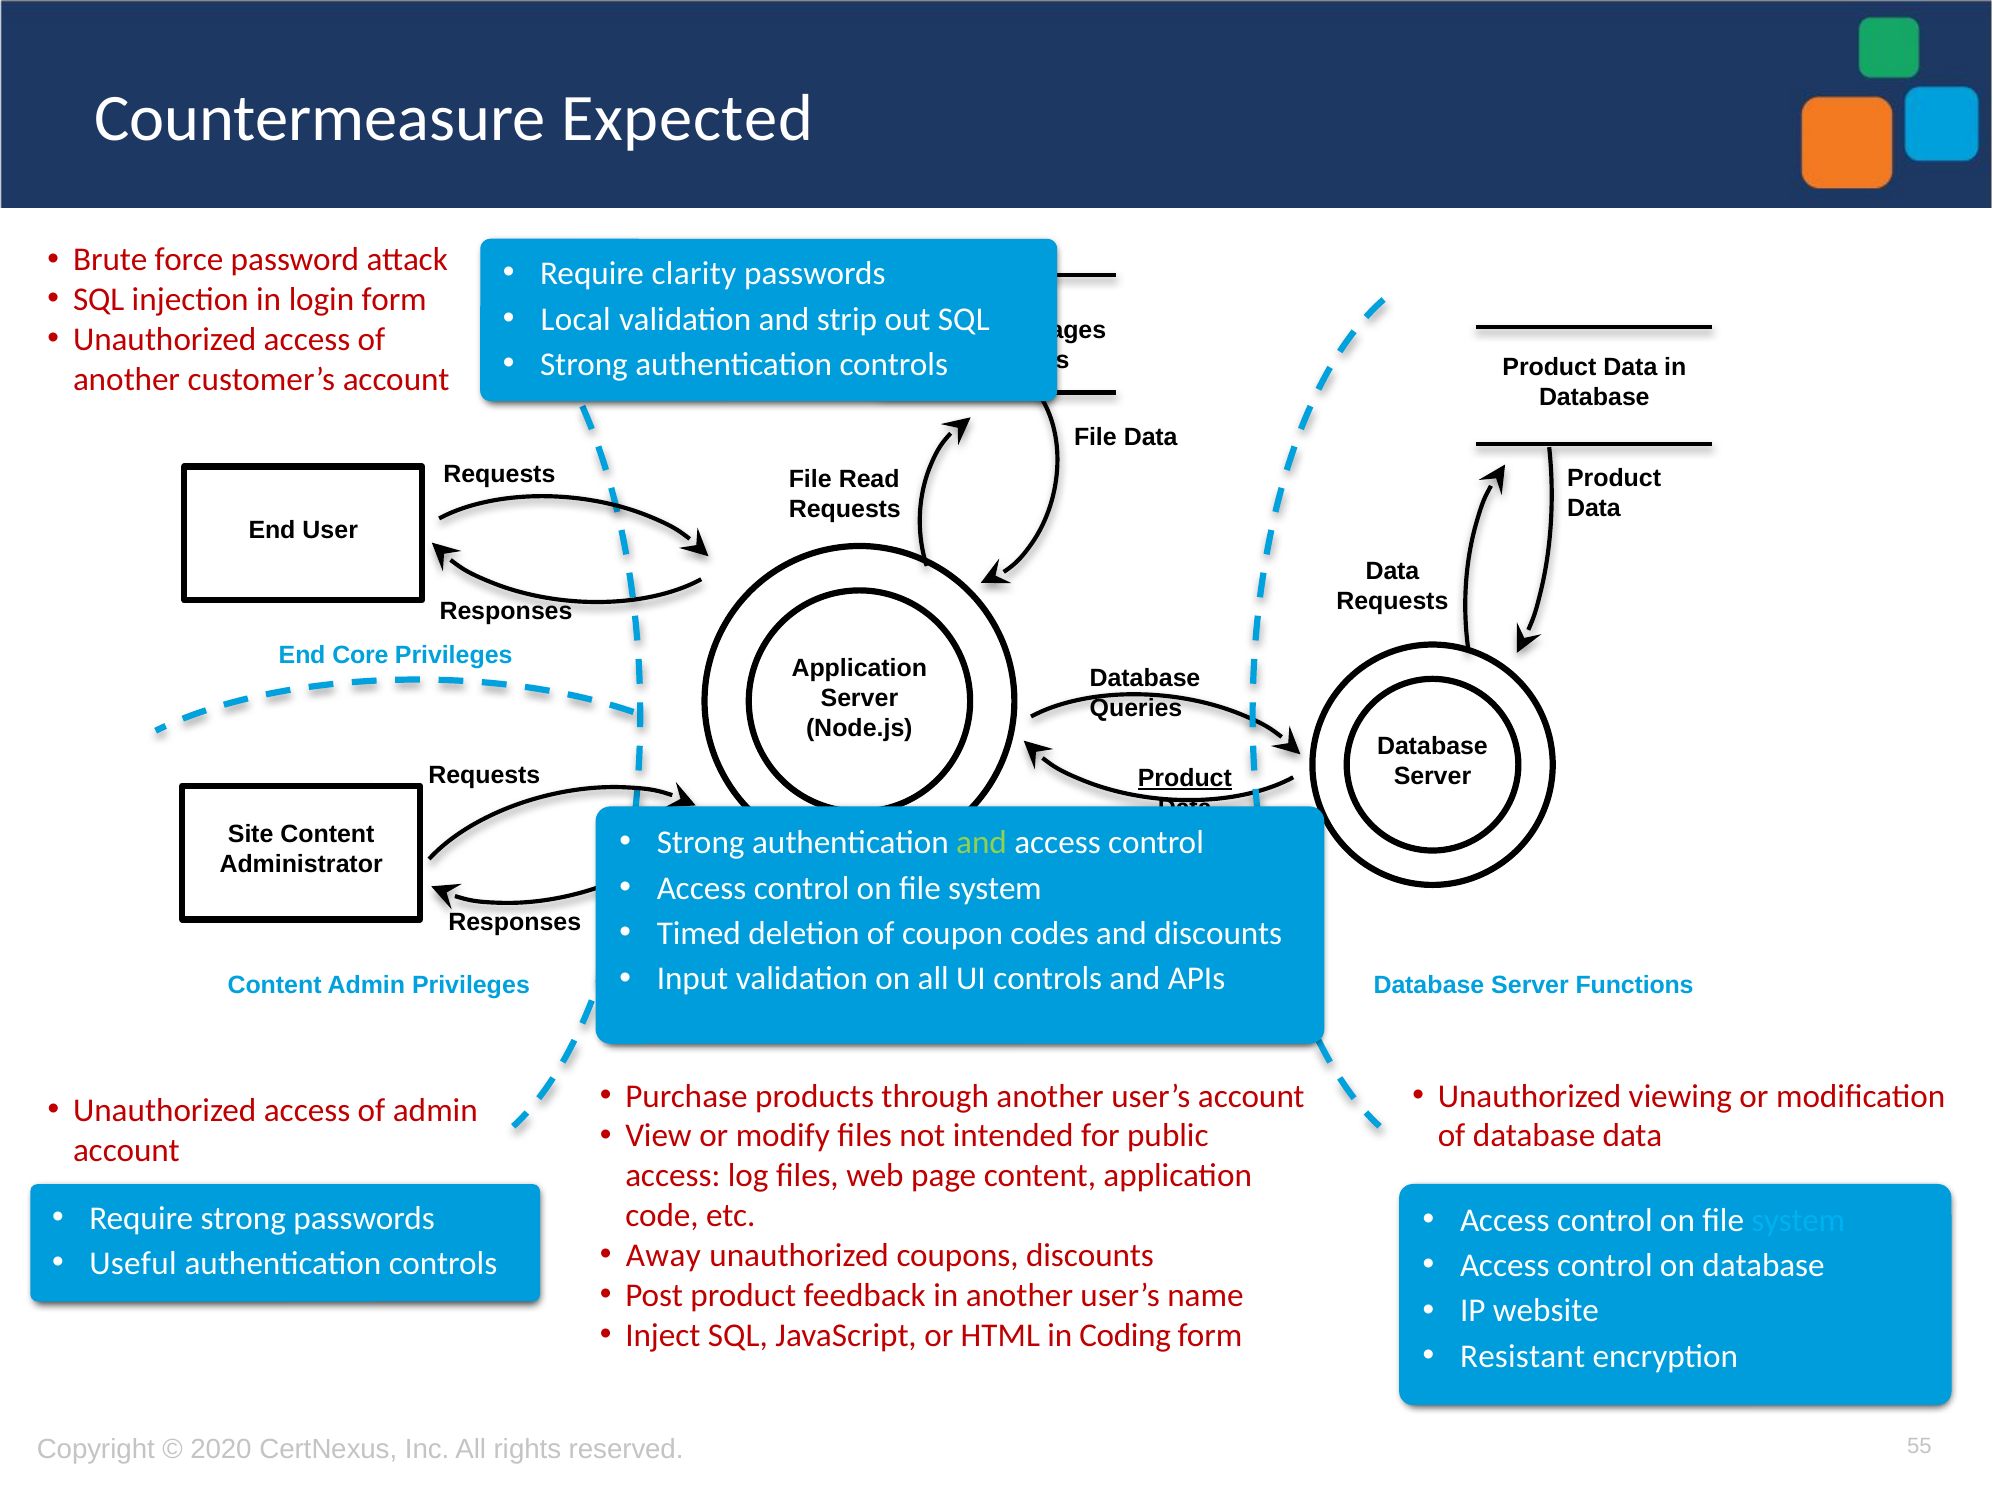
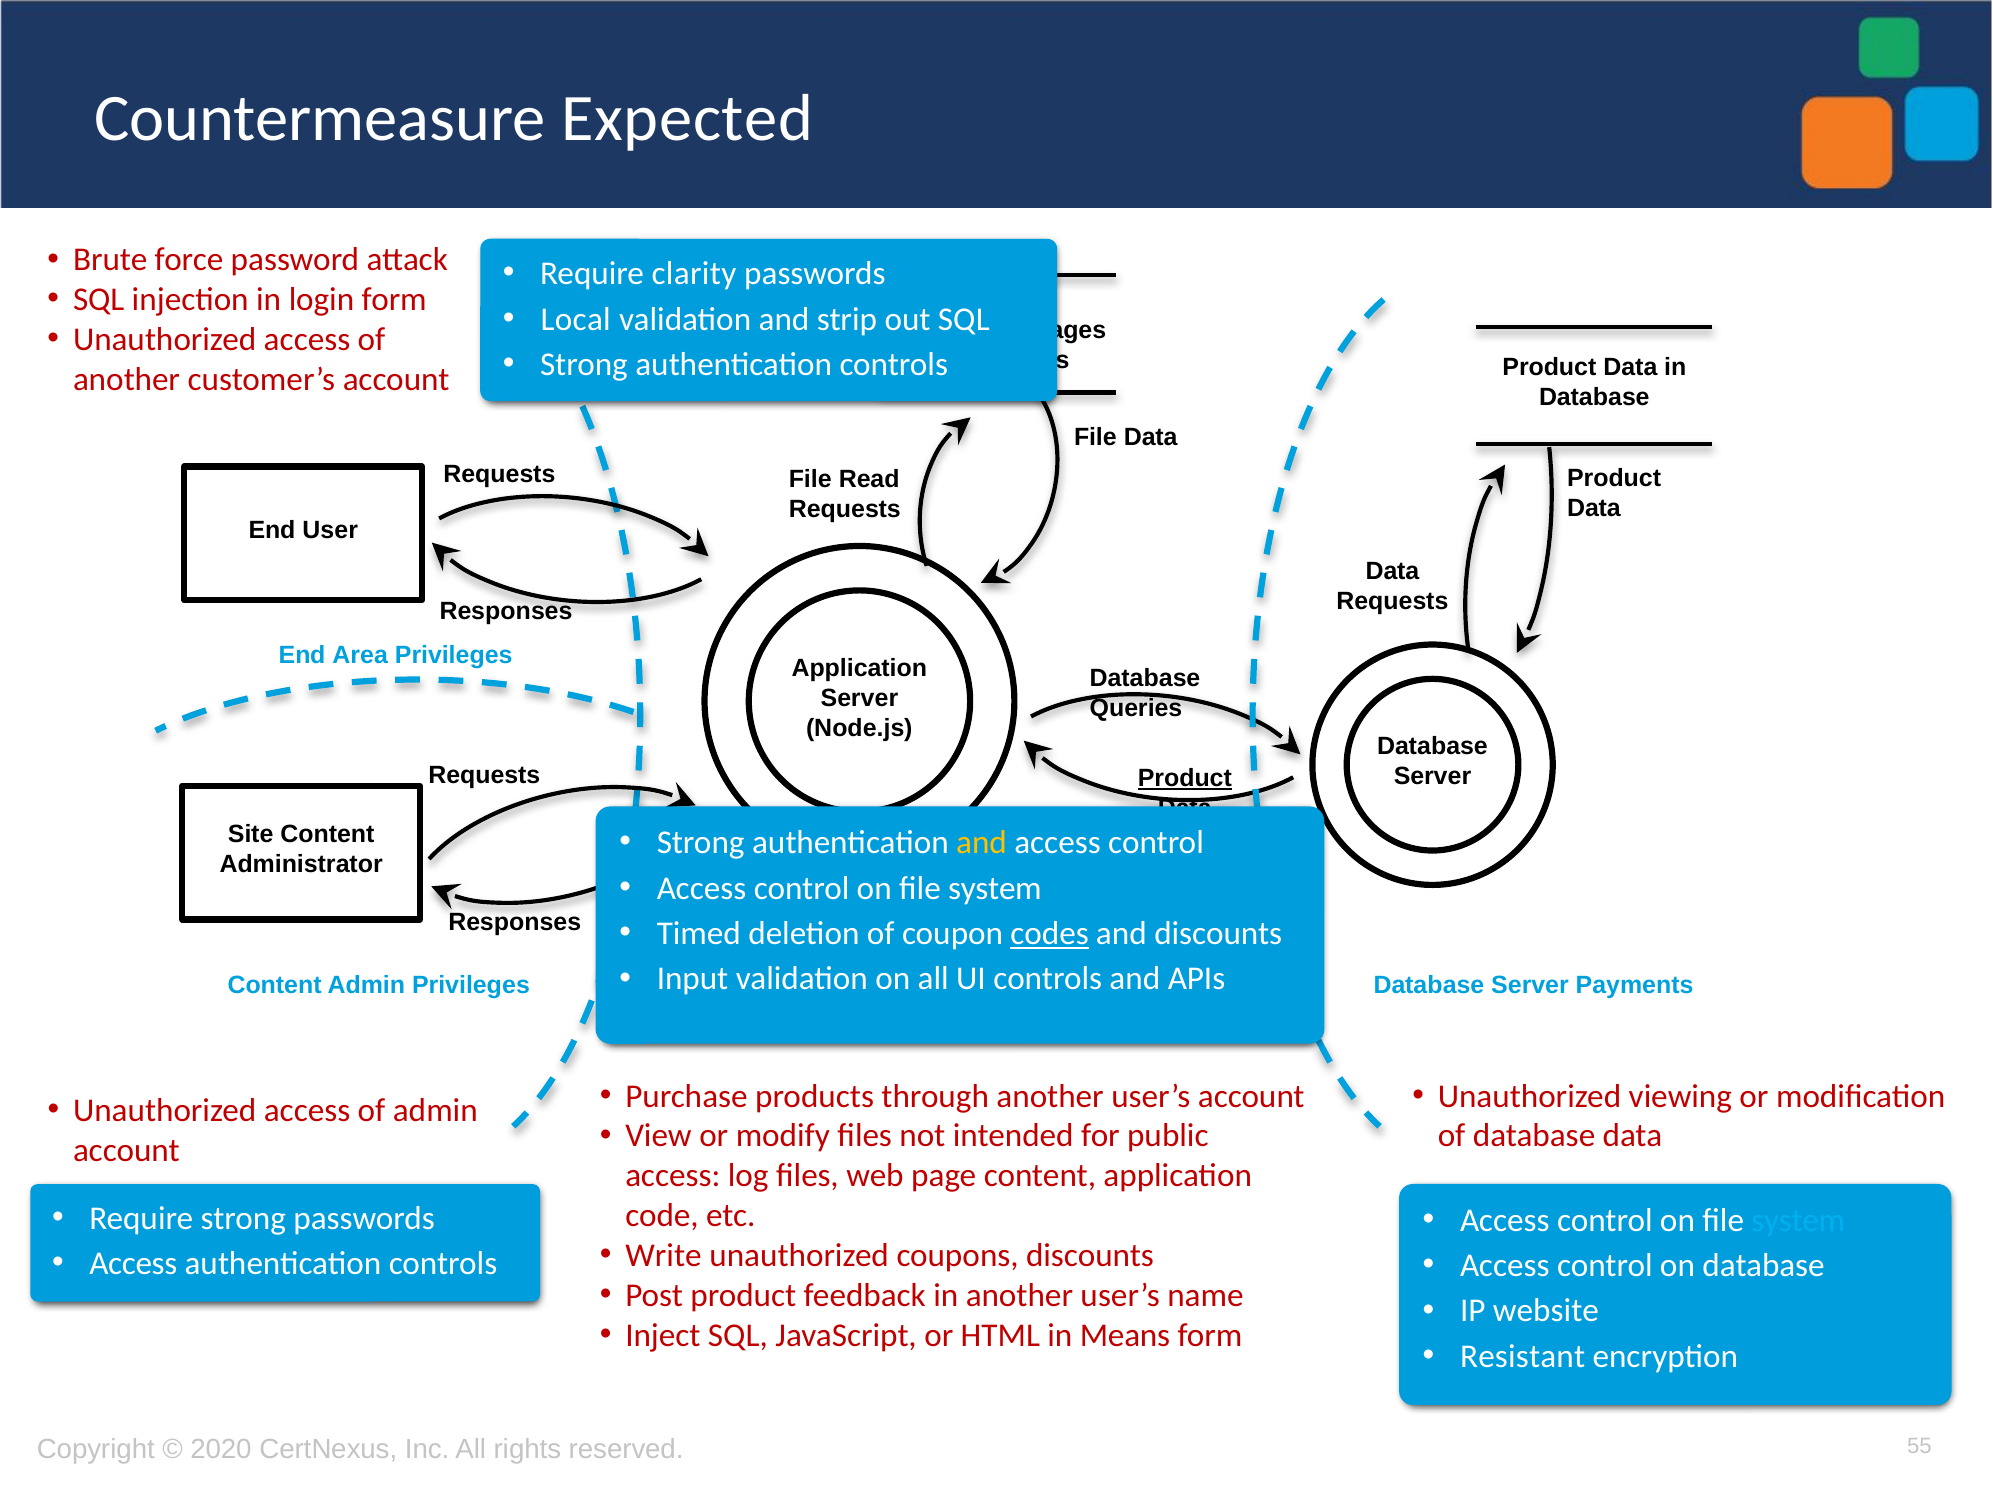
Core: Core -> Area
and at (982, 843) colour: light green -> yellow
codes underline: none -> present
Functions: Functions -> Payments
Away: Away -> Write
Useful at (133, 1263): Useful -> Access
Coding: Coding -> Means
